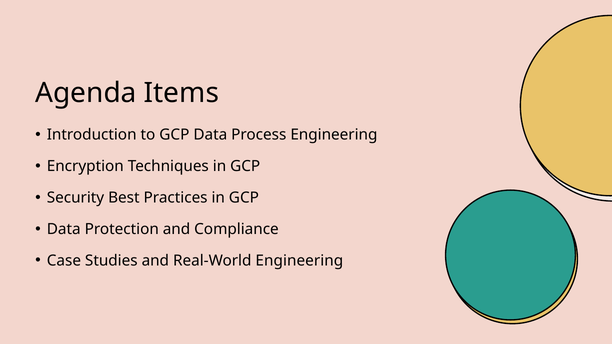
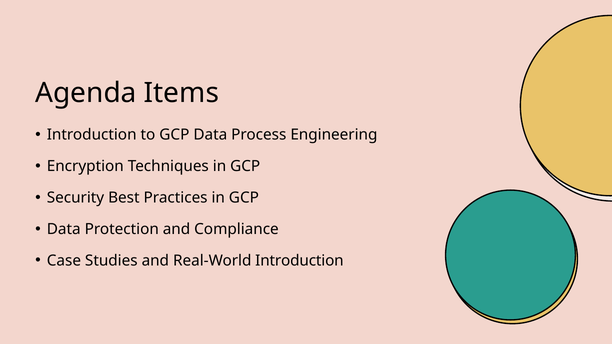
Real-World Engineering: Engineering -> Introduction
